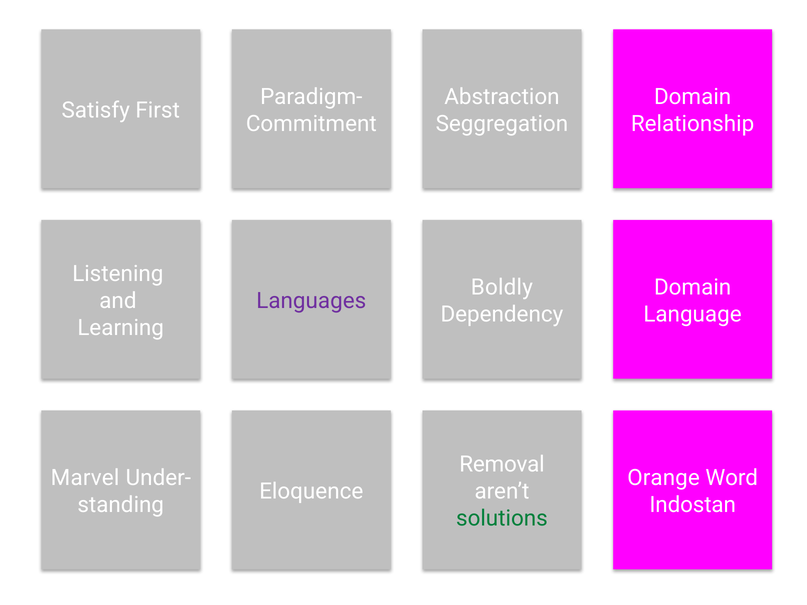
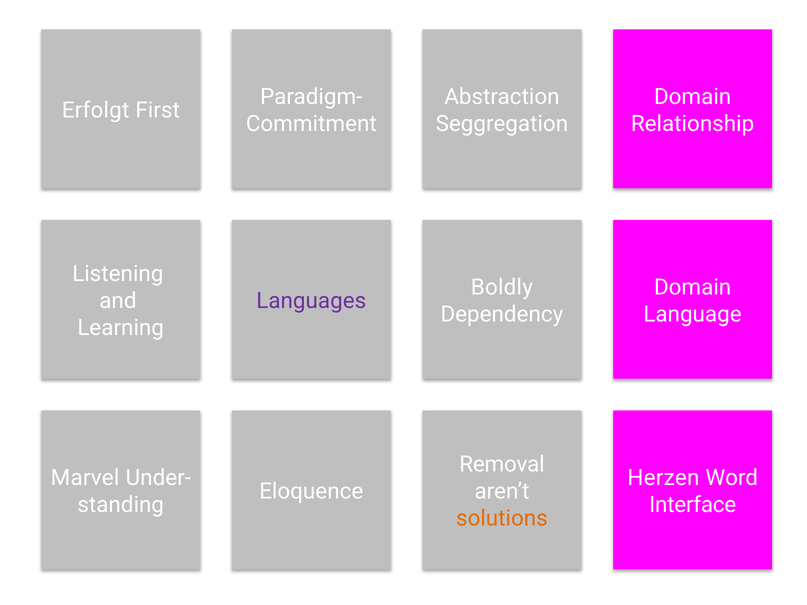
Satisfy: Satisfy -> Erfolgt
Orange: Orange -> Herzen
Indostan: Indostan -> Interface
solutions colour: green -> orange
